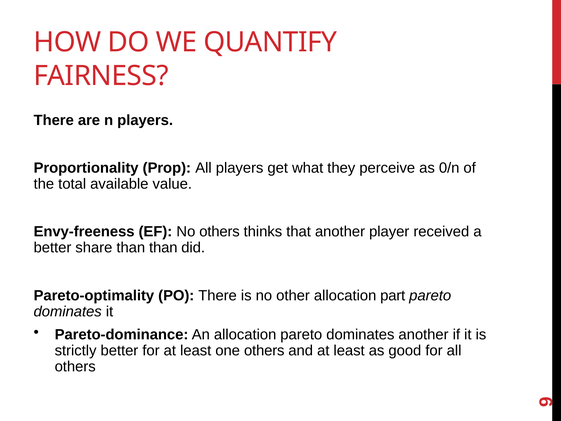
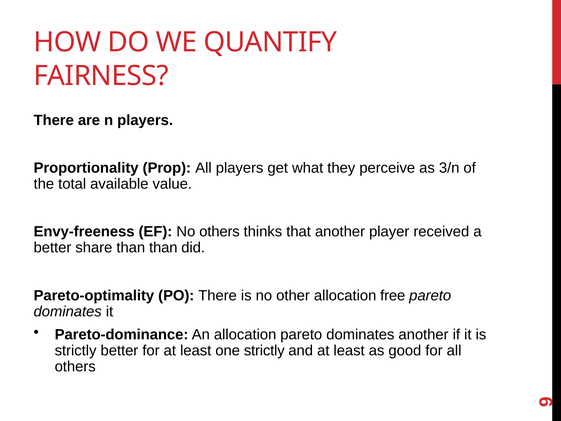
0/n: 0/n -> 3/n
part: part -> free
one others: others -> strictly
